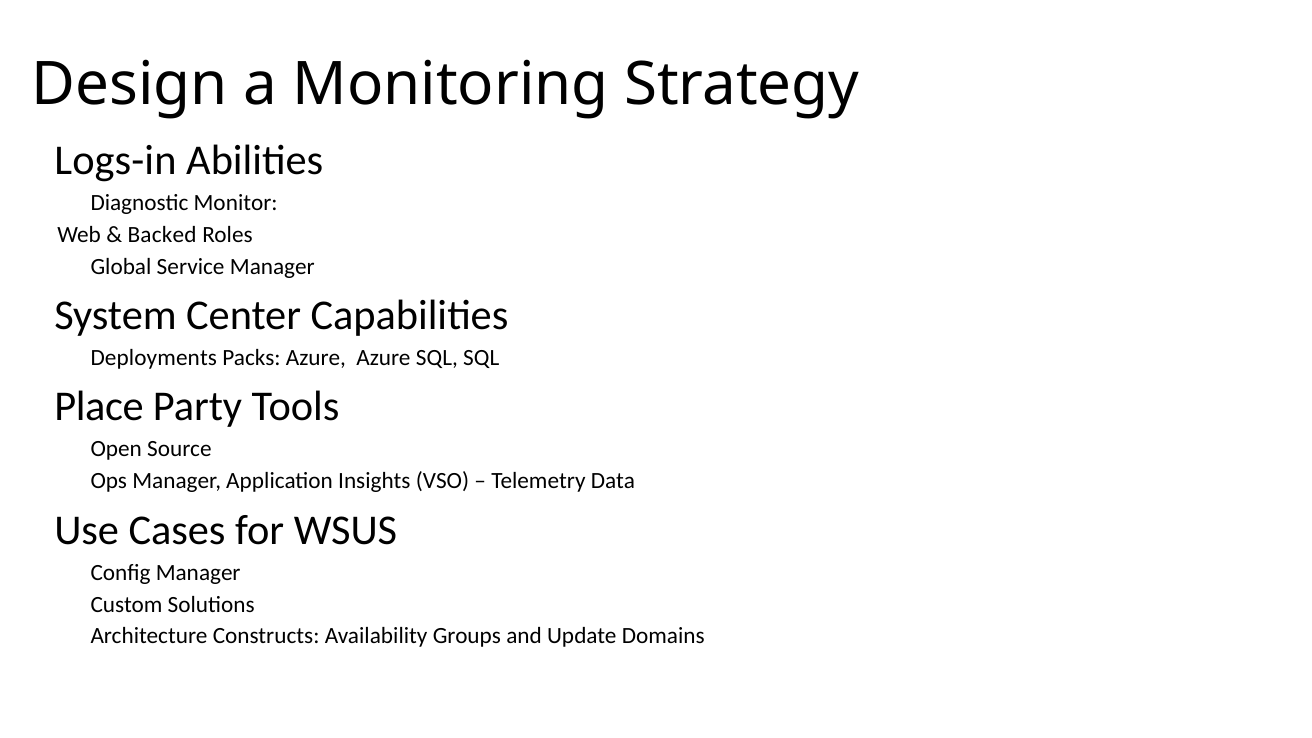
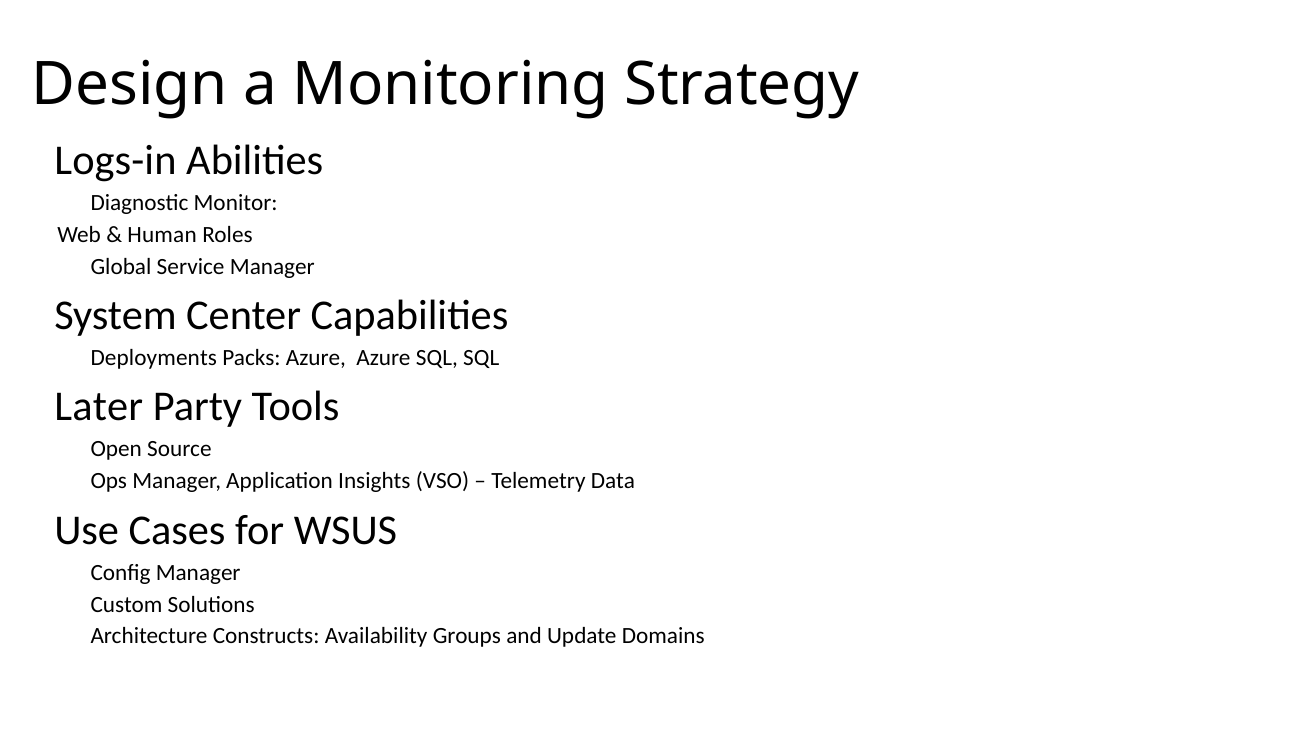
Backed: Backed -> Human
Place: Place -> Later
